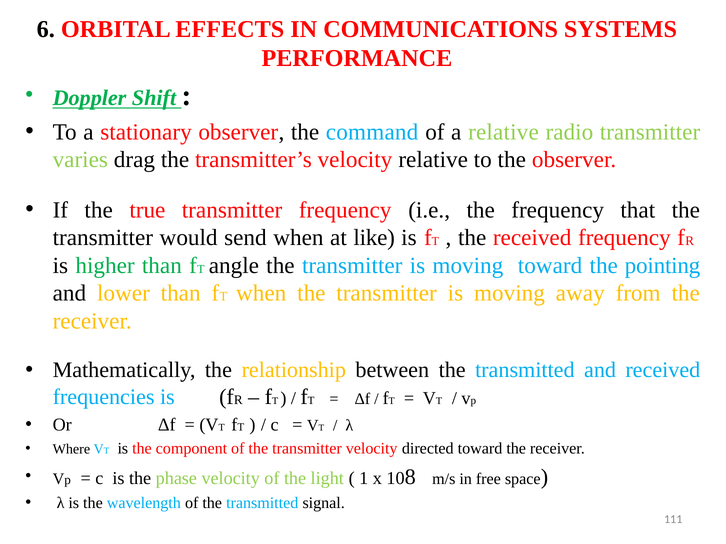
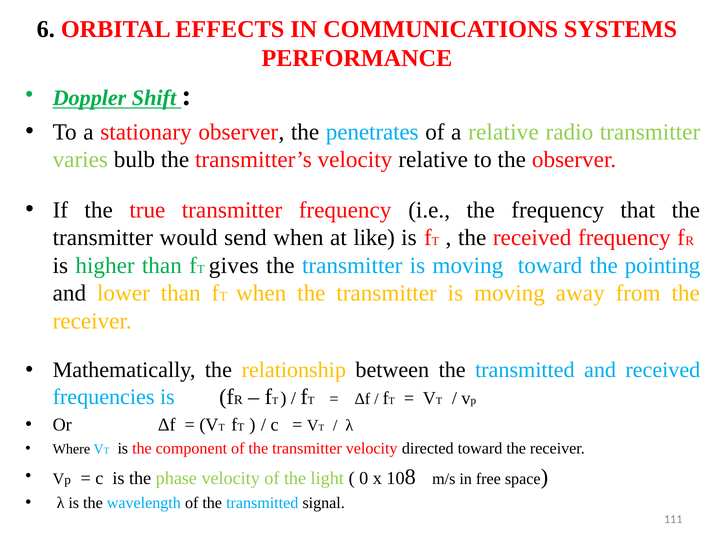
command: command -> penetrates
drag: drag -> bulb
angle: angle -> gives
1: 1 -> 0
